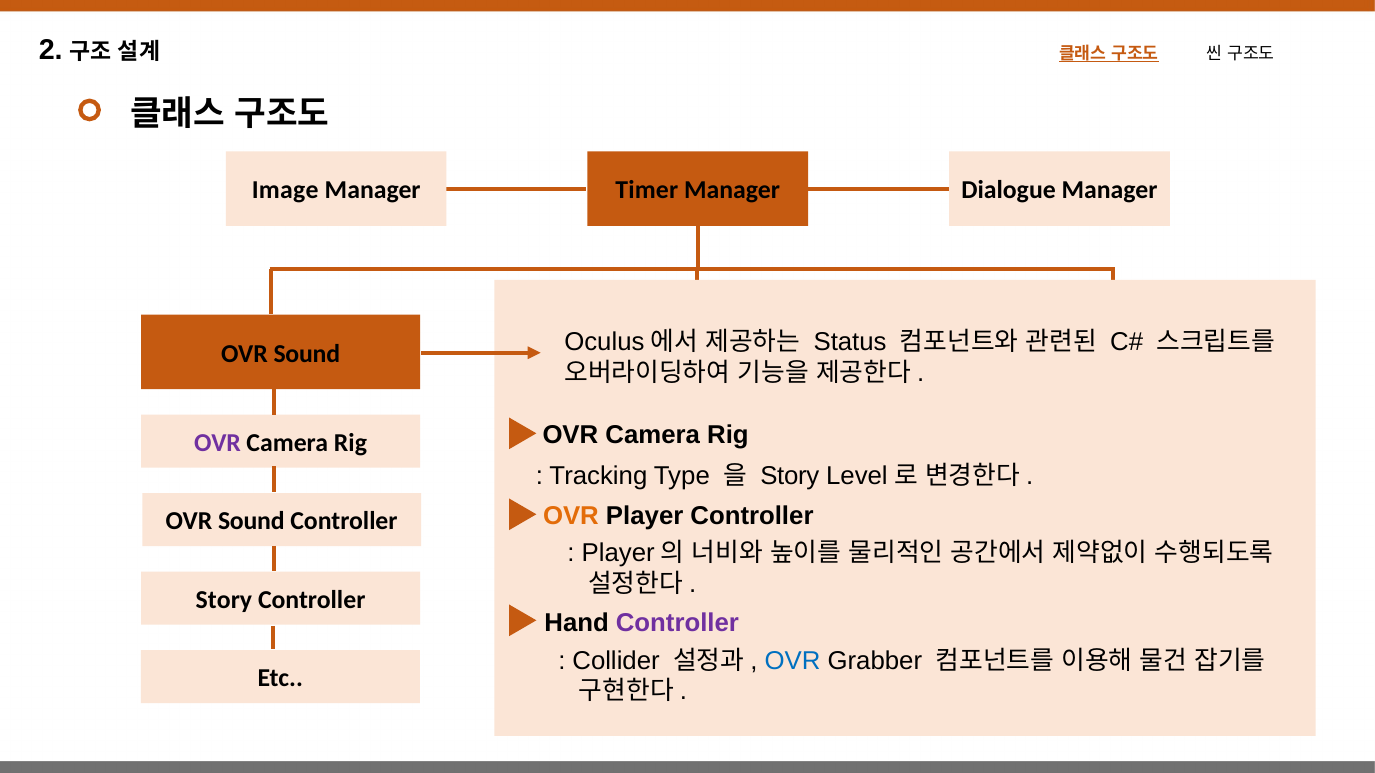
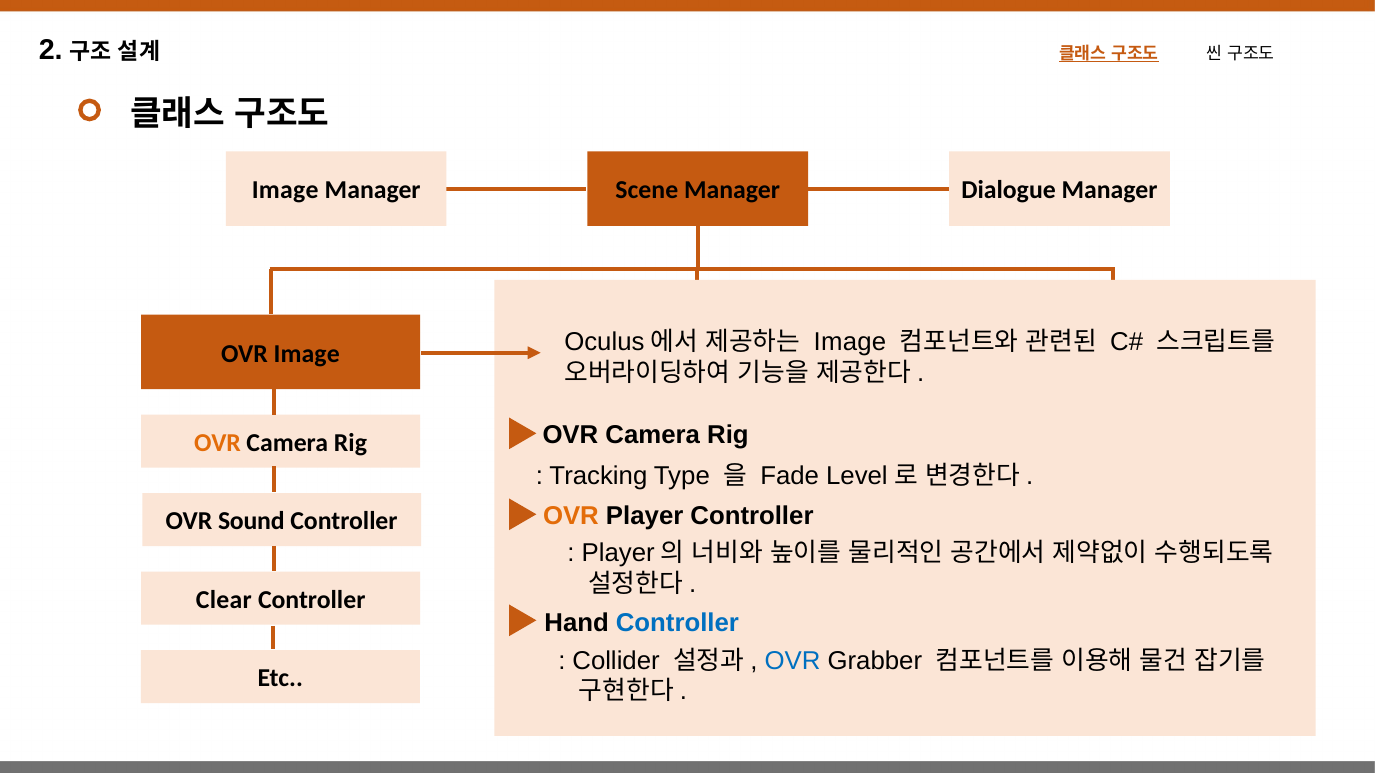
Timer: Timer -> Scene
Status at (850, 343): Status -> Image
Sound at (307, 354): Sound -> Image
OVR at (218, 443) colour: purple -> orange
Story at (790, 477): Story -> Fade
Story at (224, 600): Story -> Clear
Controller at (677, 624) colour: purple -> blue
